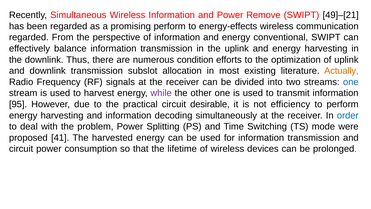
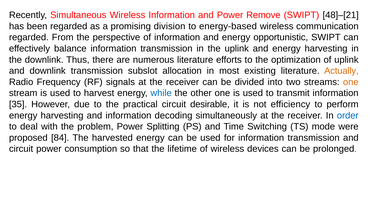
49]–[21: 49]–[21 -> 48]–[21
promising perform: perform -> division
energy-effects: energy-effects -> energy-based
conventional: conventional -> opportunistic
numerous condition: condition -> literature
one at (351, 82) colour: blue -> orange
while colour: purple -> blue
95: 95 -> 35
41: 41 -> 84
